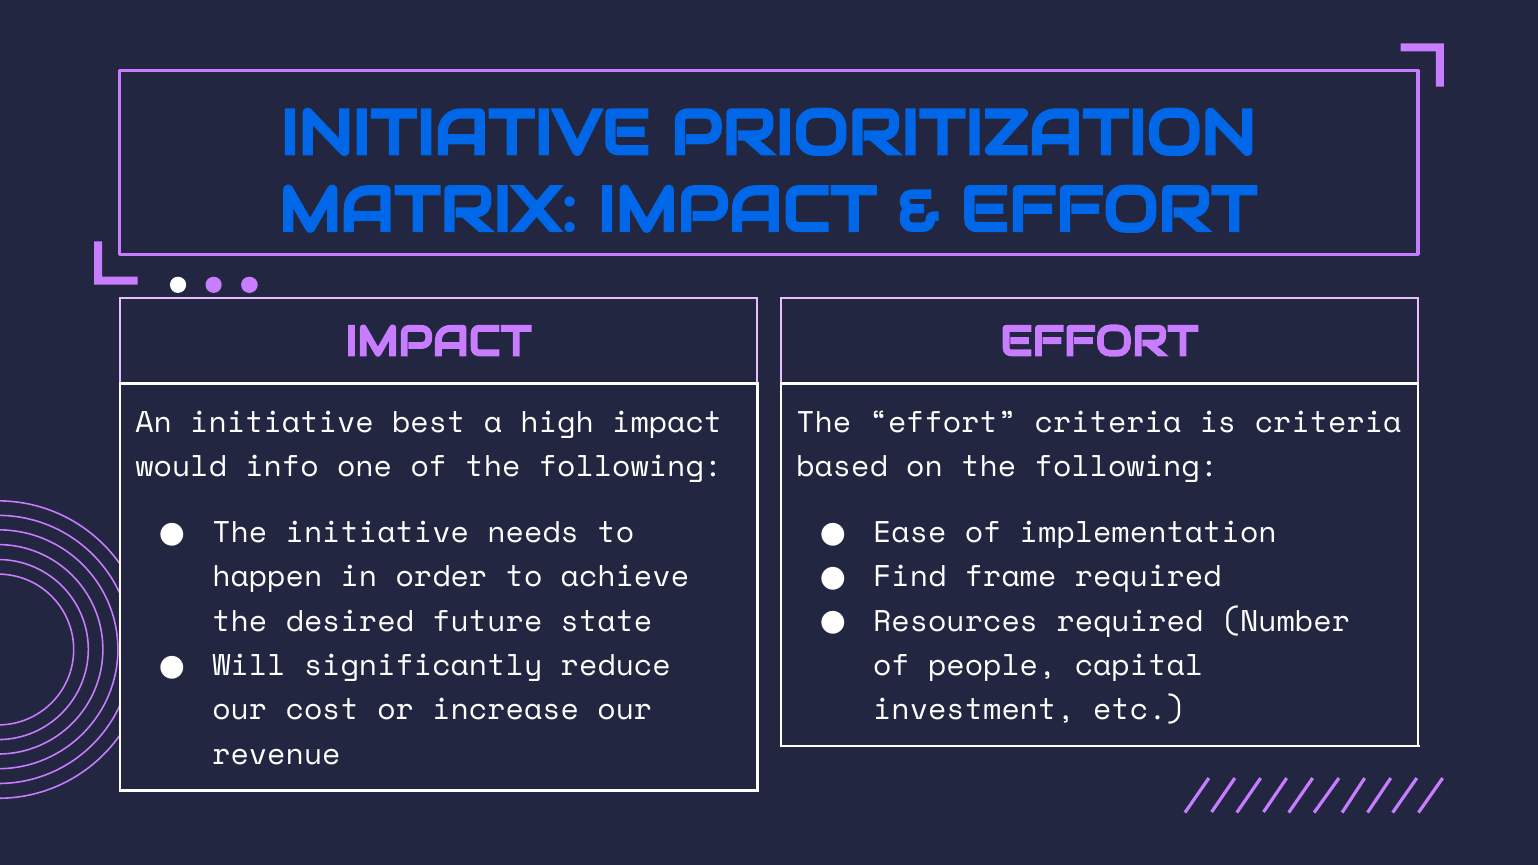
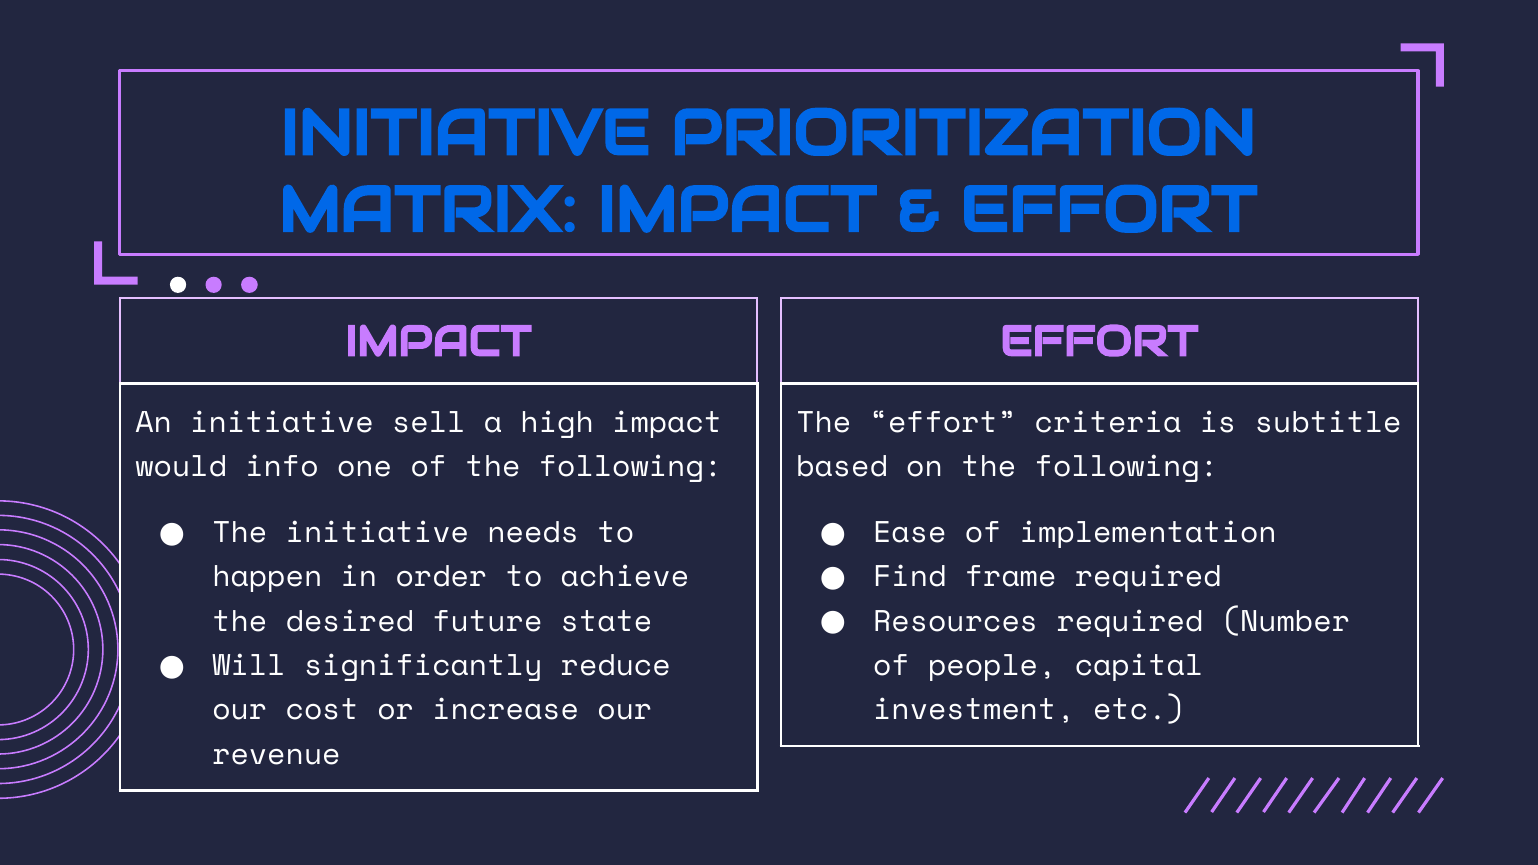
best: best -> sell
is criteria: criteria -> subtitle
